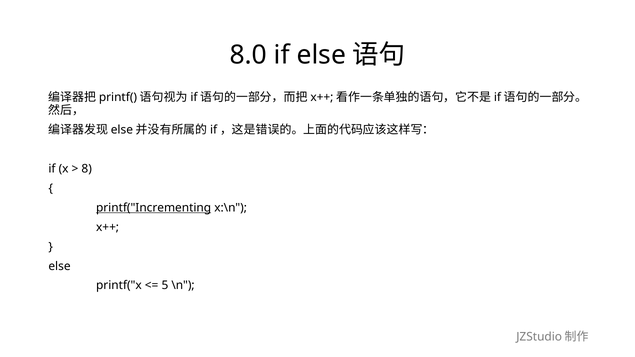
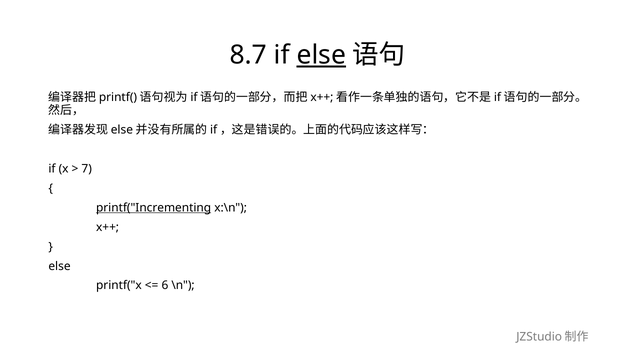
8.0: 8.0 -> 8.7
else at (321, 55) underline: none -> present
8: 8 -> 7
5: 5 -> 6
